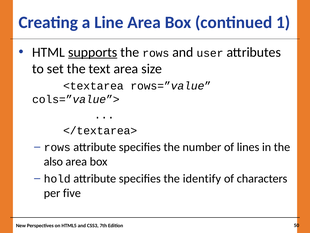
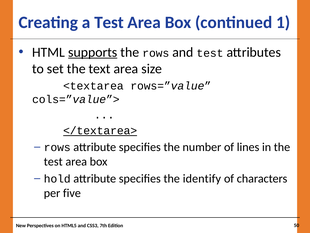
a Line: Line -> Test
and user: user -> test
</textarea> underline: none -> present
also at (53, 161): also -> test
